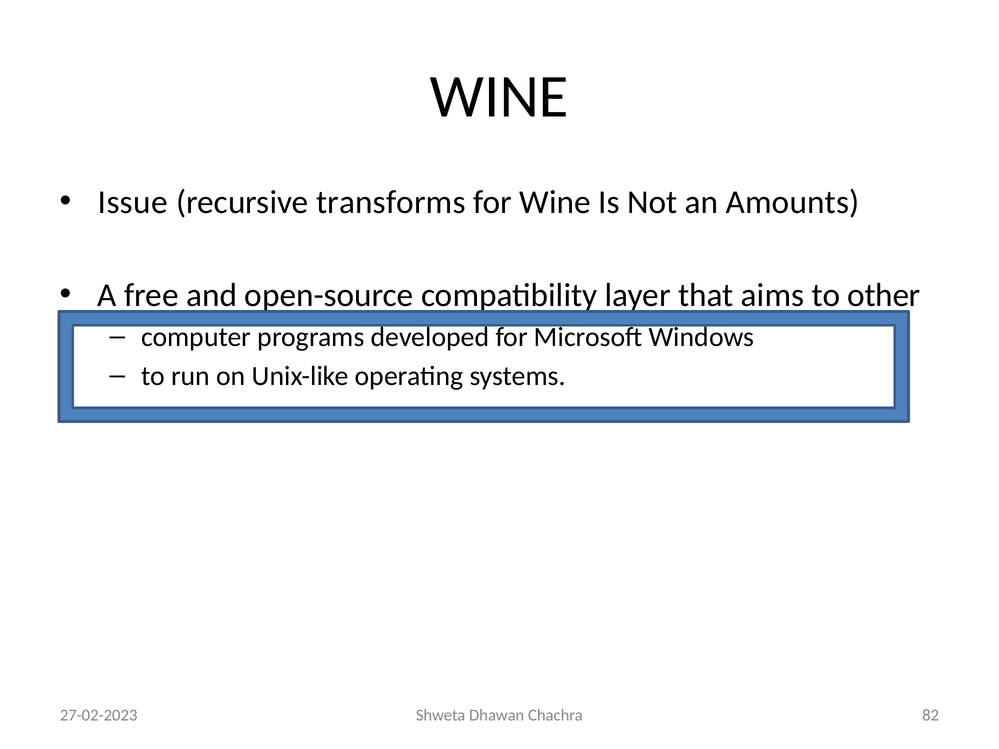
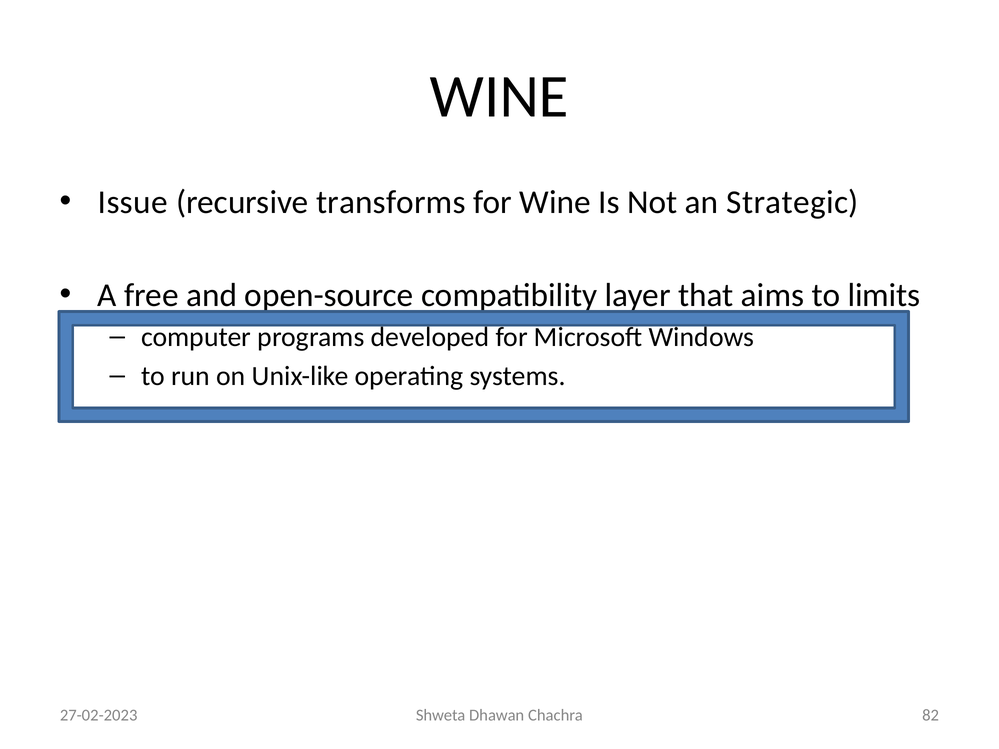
Amounts: Amounts -> Strategic
other: other -> limits
